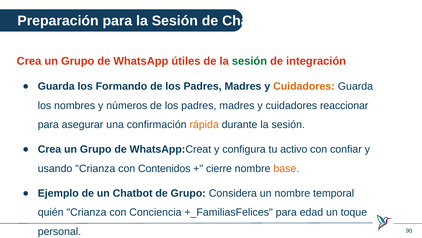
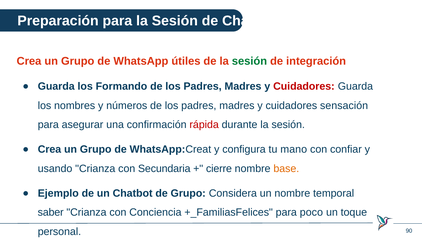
Cuidadores at (304, 86) colour: orange -> red
reaccionar: reaccionar -> sensación
rápida colour: orange -> red
activo: activo -> mano
Contenidos: Contenidos -> Secundaria
quién: quién -> saber
edad: edad -> poco
